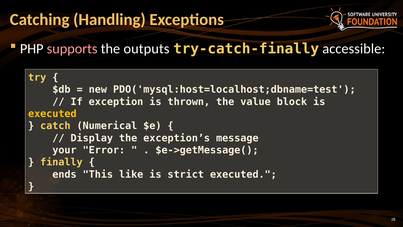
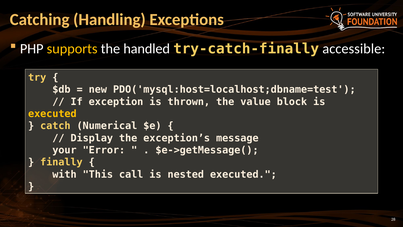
supports colour: pink -> yellow
outputs: outputs -> handled
ends: ends -> with
like: like -> call
strict: strict -> nested
